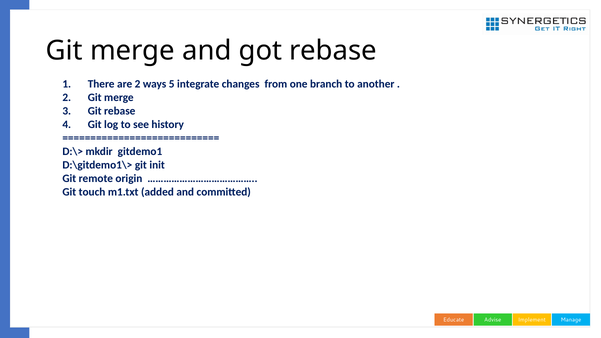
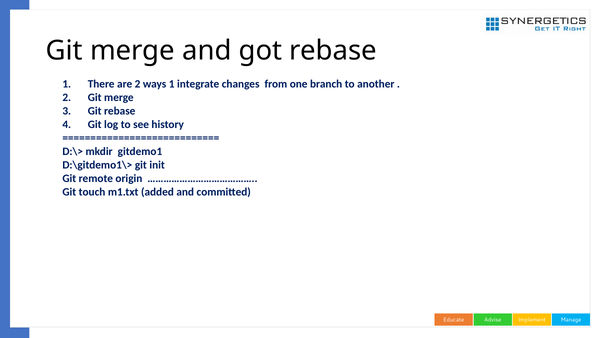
ways 5: 5 -> 1
